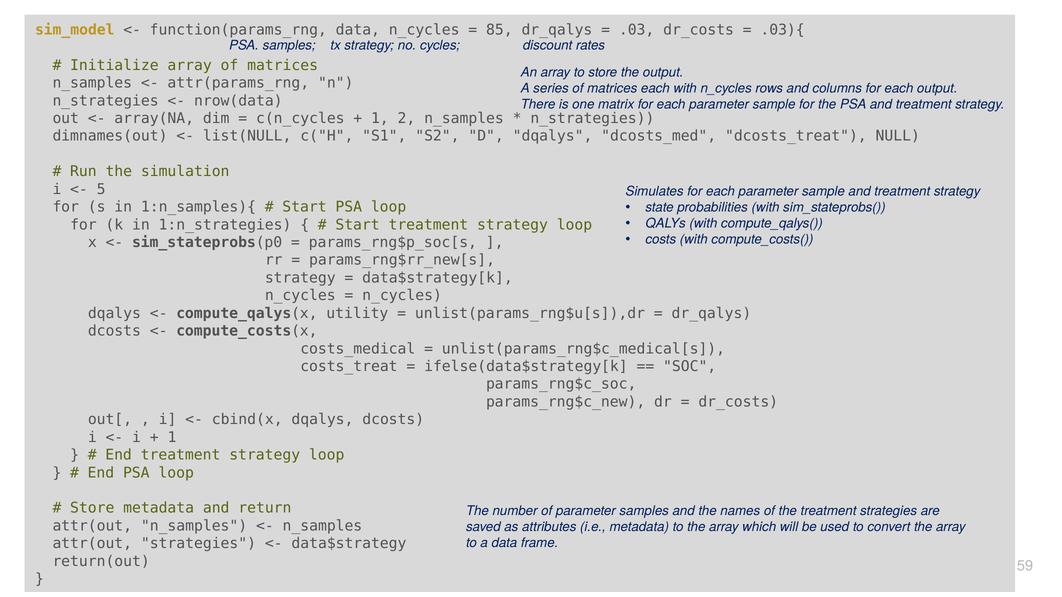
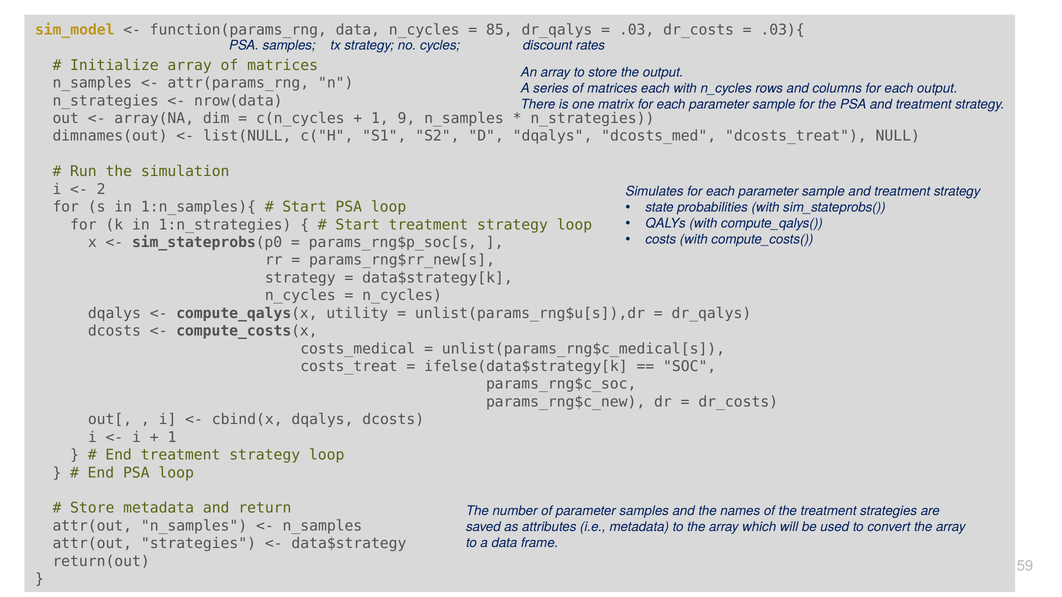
2: 2 -> 9
5: 5 -> 2
